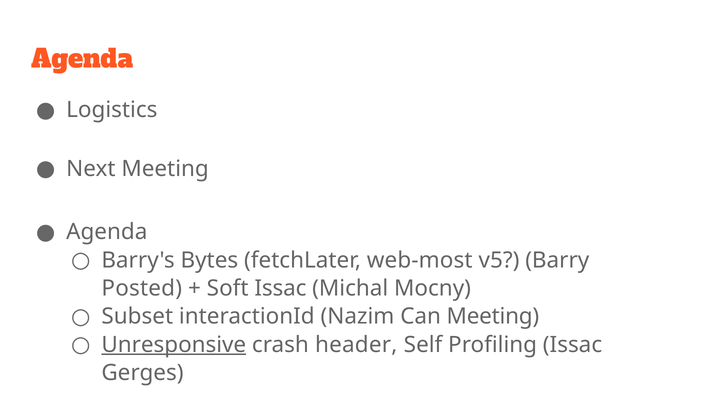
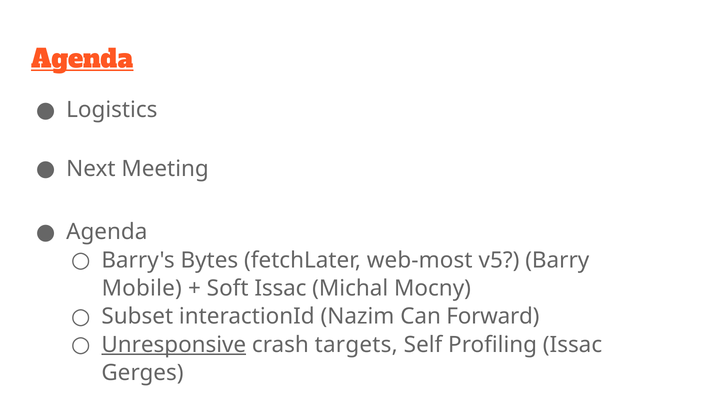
Agenda at (82, 59) underline: none -> present
Posted: Posted -> Mobile
Can Meeting: Meeting -> Forward
header: header -> targets
